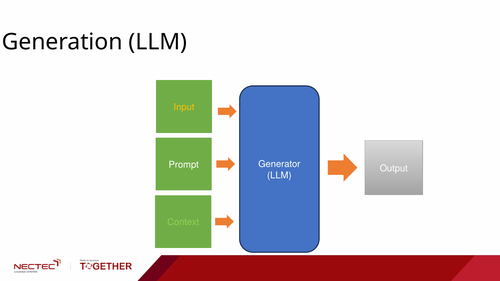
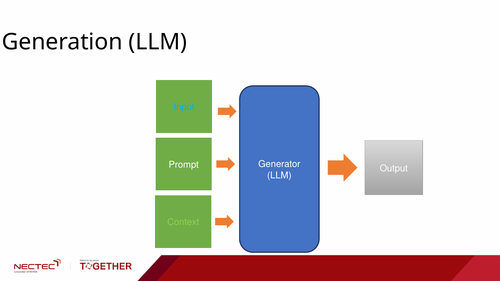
Input colour: yellow -> light blue
